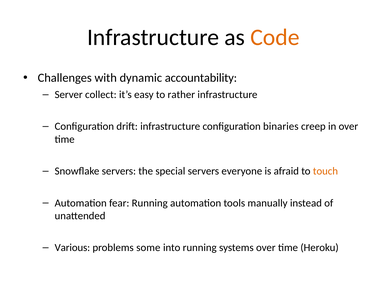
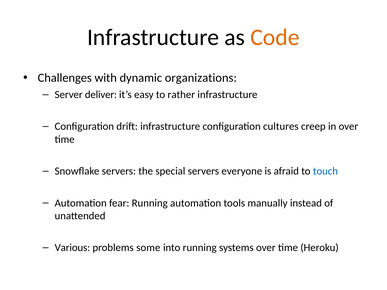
accountability: accountability -> organizations
collect: collect -> deliver
binaries: binaries -> cultures
touch colour: orange -> blue
